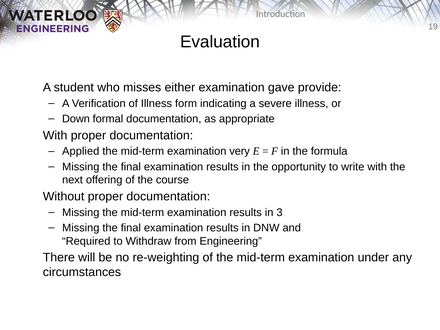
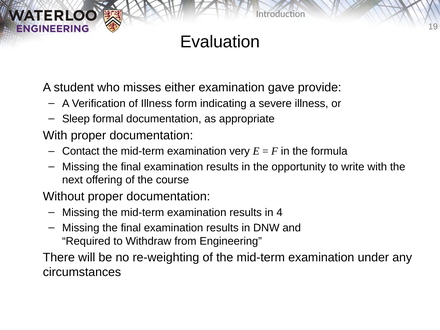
Down: Down -> Sleep
Applied: Applied -> Contact
3: 3 -> 4
